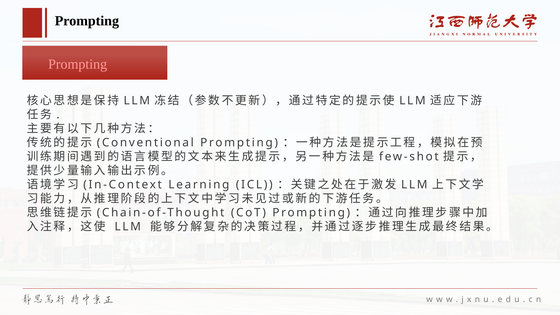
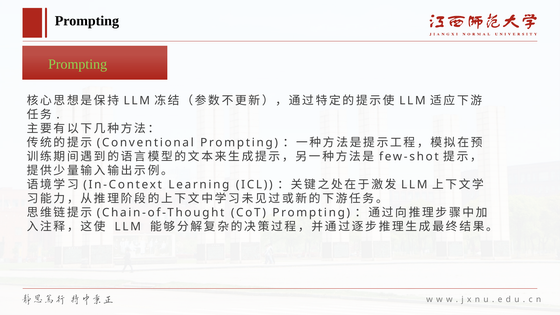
Prompting at (78, 64) colour: pink -> light green
